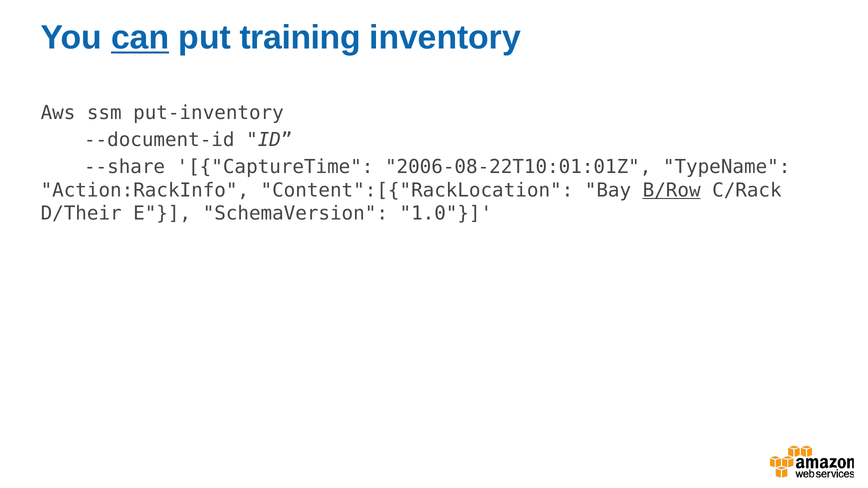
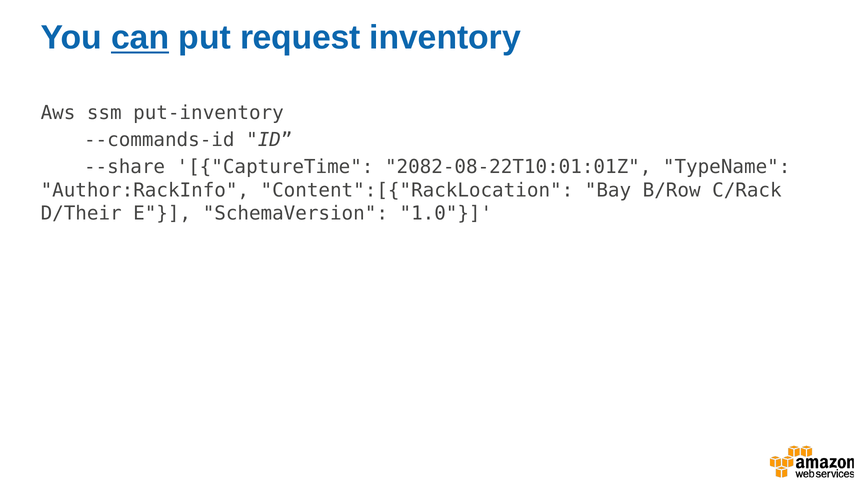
training: training -> request
--document-id: --document-id -> --commands-id
2006-08-22T10:01:01Z: 2006-08-22T10:01:01Z -> 2082-08-22T10:01:01Z
Action:RackInfo: Action:RackInfo -> Author:RackInfo
B/Row underline: present -> none
